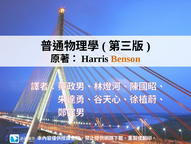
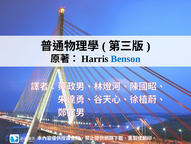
Benson colour: orange -> blue
